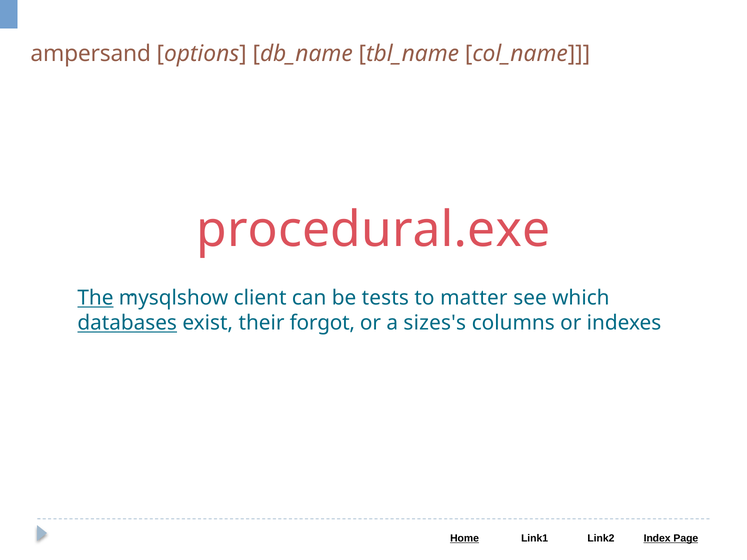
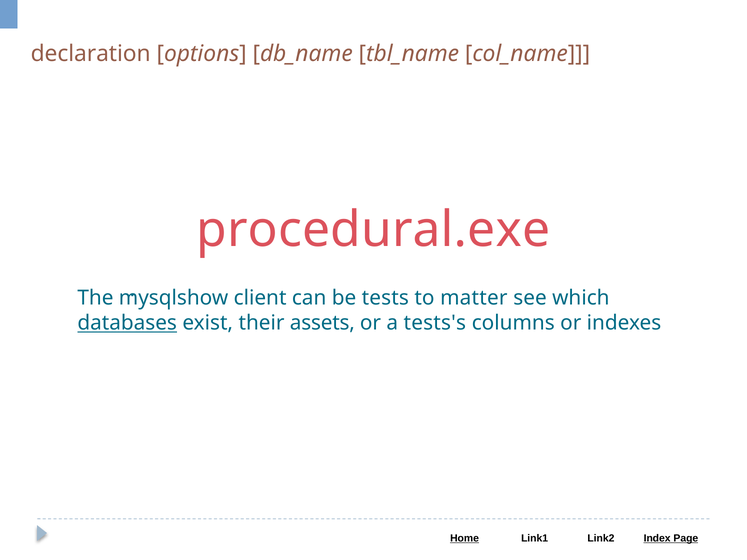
ampersand: ampersand -> declaration
The underline: present -> none
forgot: forgot -> assets
sizes's: sizes's -> tests's
